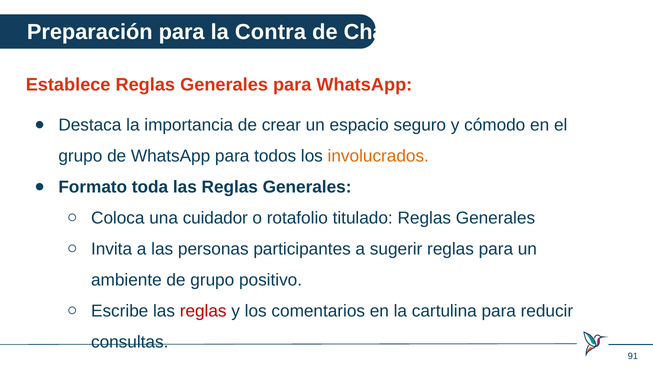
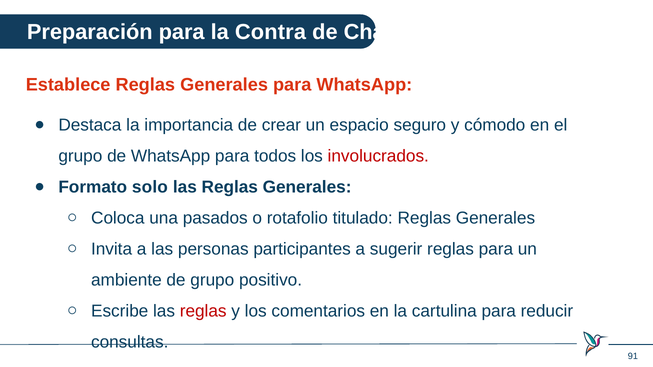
involucrados colour: orange -> red
toda: toda -> solo
cuidador: cuidador -> pasados
